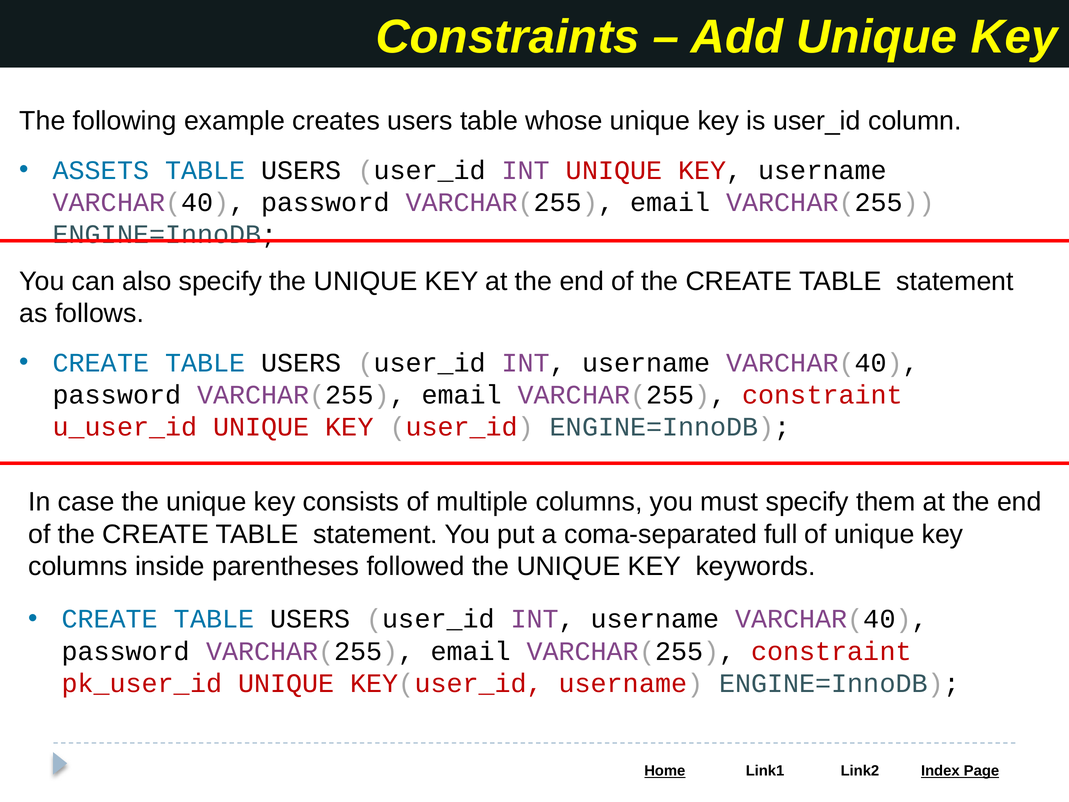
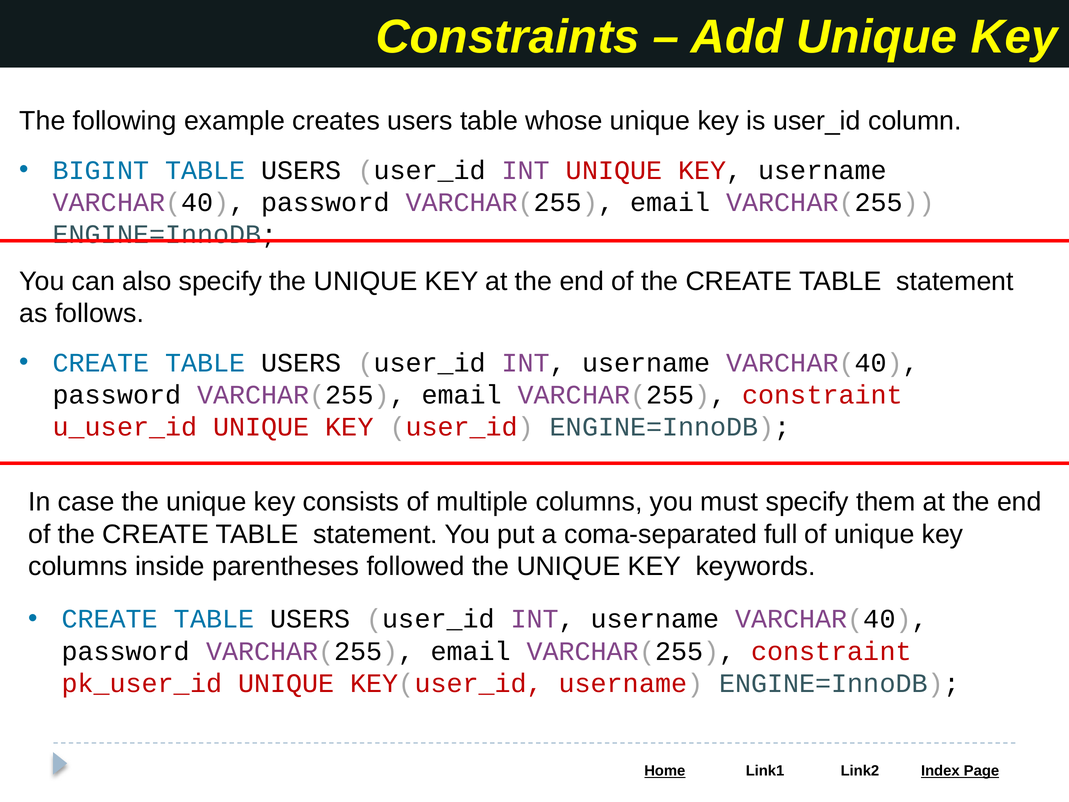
ASSETS: ASSETS -> BIGINT
